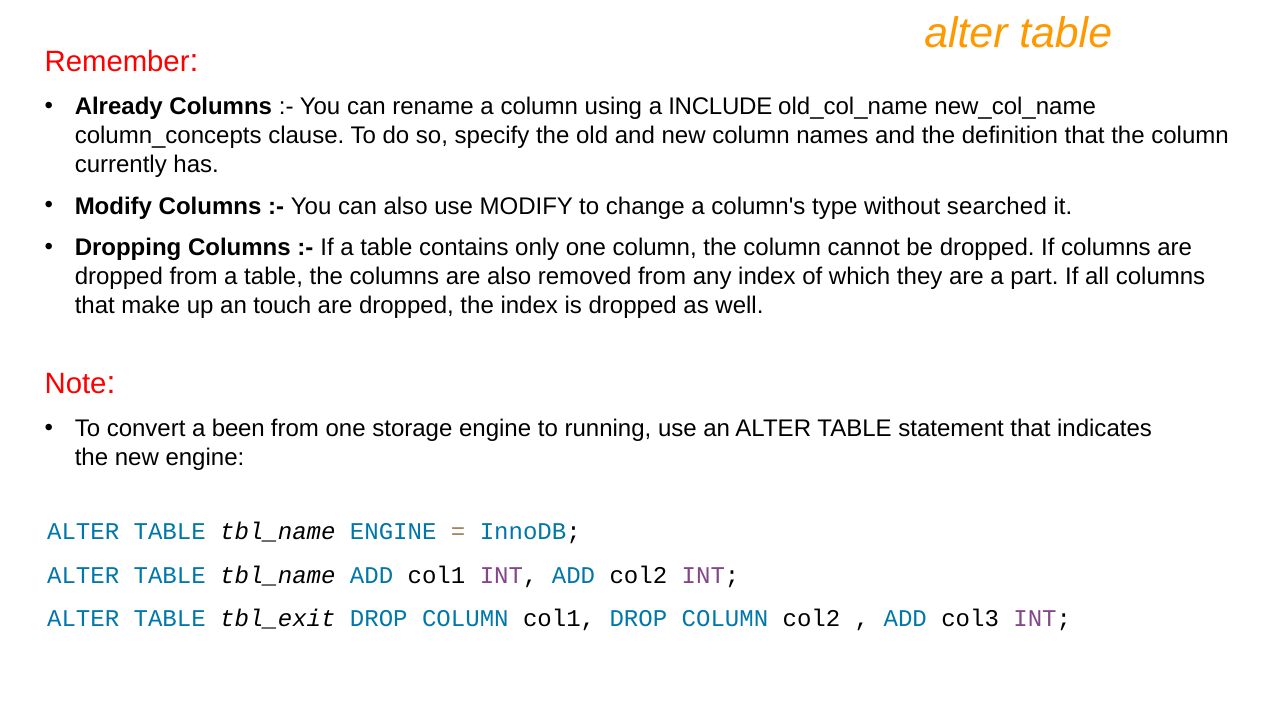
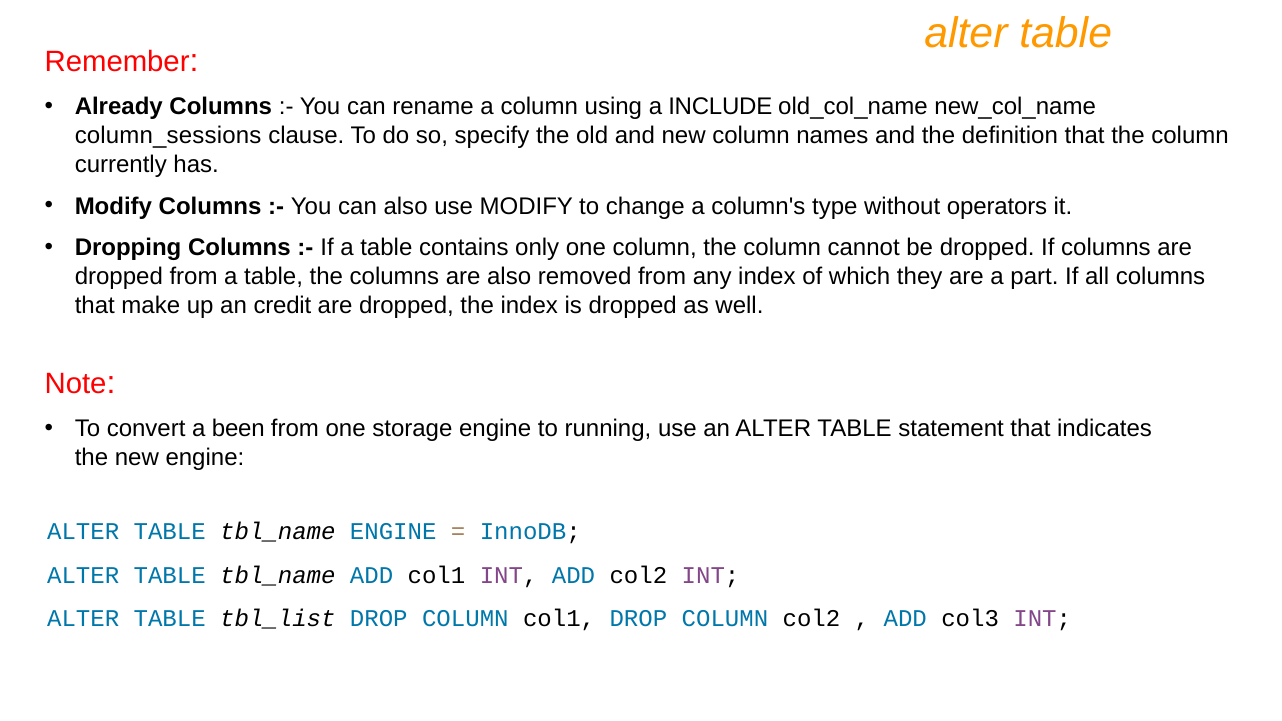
column_concepts: column_concepts -> column_sessions
searched: searched -> operators
touch: touch -> credit
tbl_exit: tbl_exit -> tbl_list
